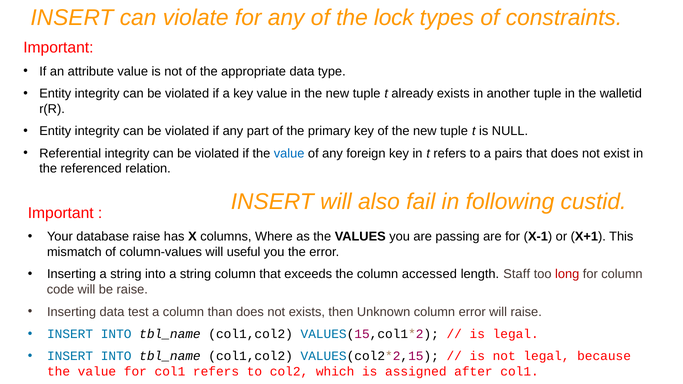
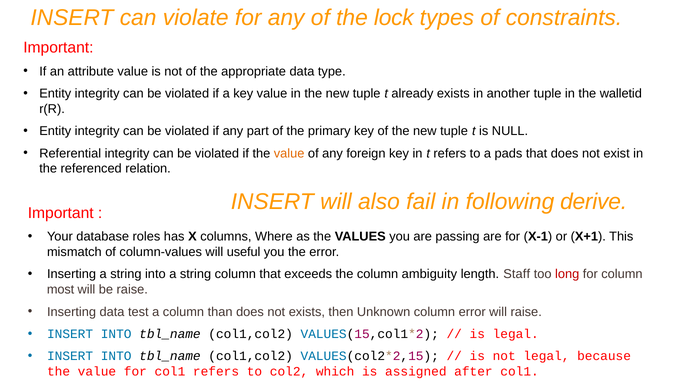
value at (289, 153) colour: blue -> orange
pairs: pairs -> pads
custid: custid -> derive
database raise: raise -> roles
accessed: accessed -> ambiguity
code: code -> most
